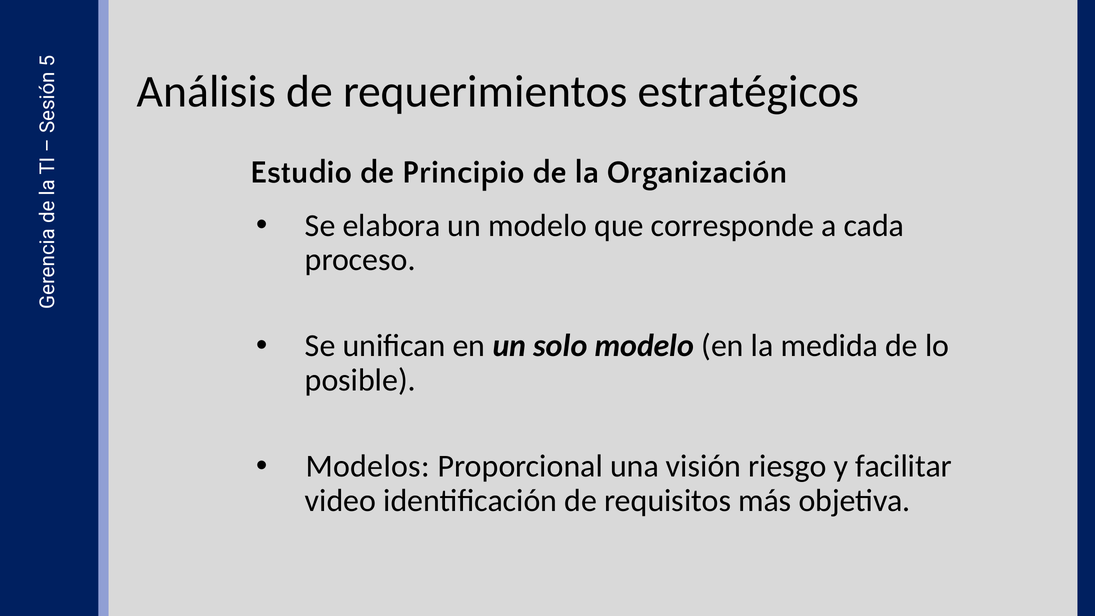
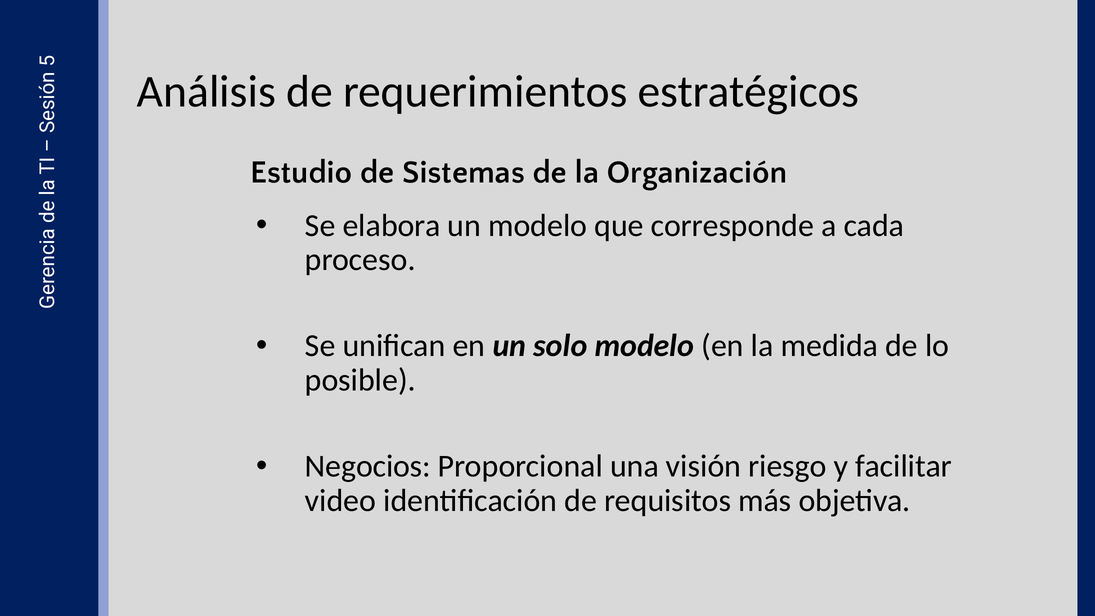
Principio: Principio -> Sistemas
Modelos: Modelos -> Negocios
